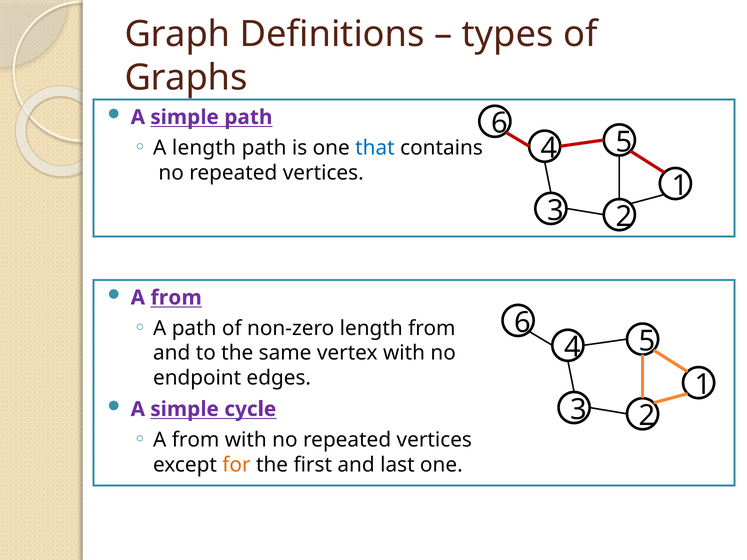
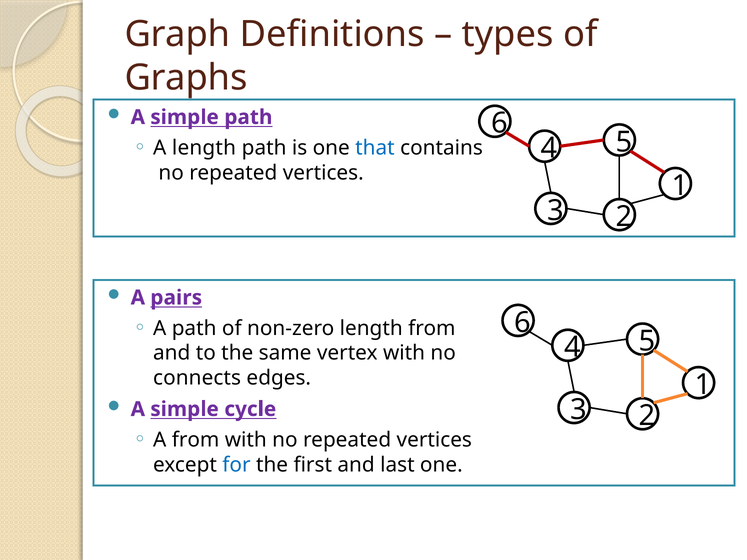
from at (176, 298): from -> pairs
endpoint: endpoint -> connects
for colour: orange -> blue
